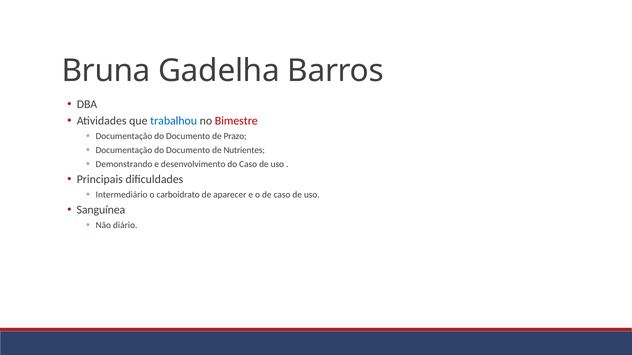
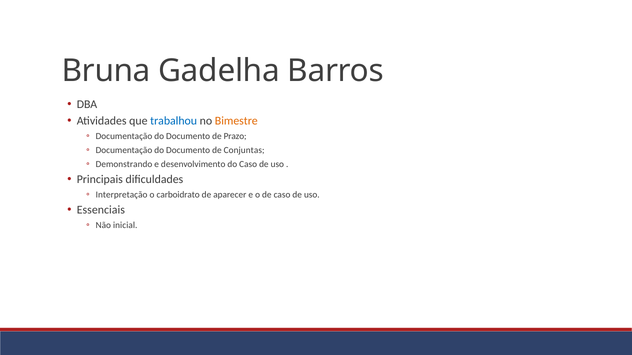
Bimestre colour: red -> orange
Nutrientes: Nutrientes -> Conjuntas
Intermediário: Intermediário -> Interpretação
Sanguínea: Sanguínea -> Essenciais
diário: diário -> inicial
